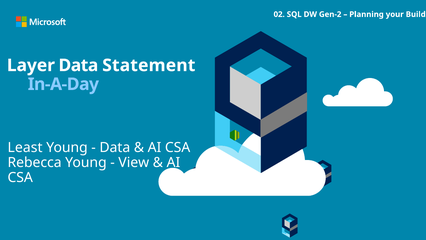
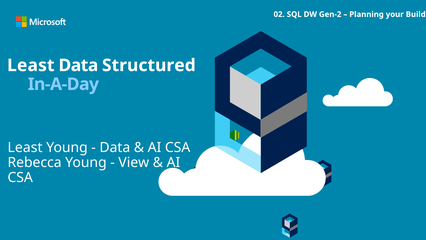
Layer at (31, 65): Layer -> Least
Statement: Statement -> Structured
